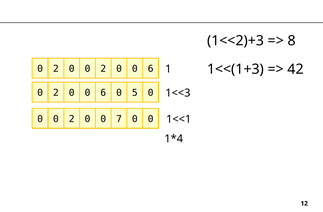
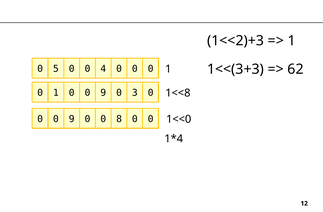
8 at (292, 41): 8 -> 1
2 at (56, 69): 2 -> 5
2 at (103, 69): 2 -> 4
6 at (151, 69): 6 -> 0
1<<(1+3: 1<<(1+3 -> 1<<(3+3
42: 42 -> 62
2 at (56, 93): 2 -> 1
6 at (103, 93): 6 -> 9
5: 5 -> 3
1<<3: 1<<3 -> 1<<8
2 at (72, 119): 2 -> 9
7: 7 -> 8
1<<1: 1<<1 -> 1<<0
